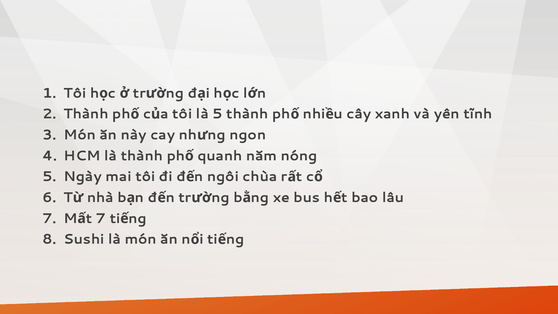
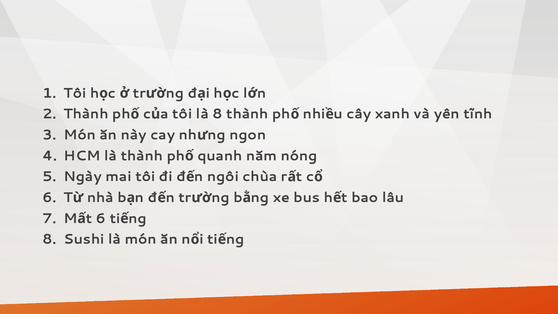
là 5: 5 -> 8
7 at (101, 218): 7 -> 6
